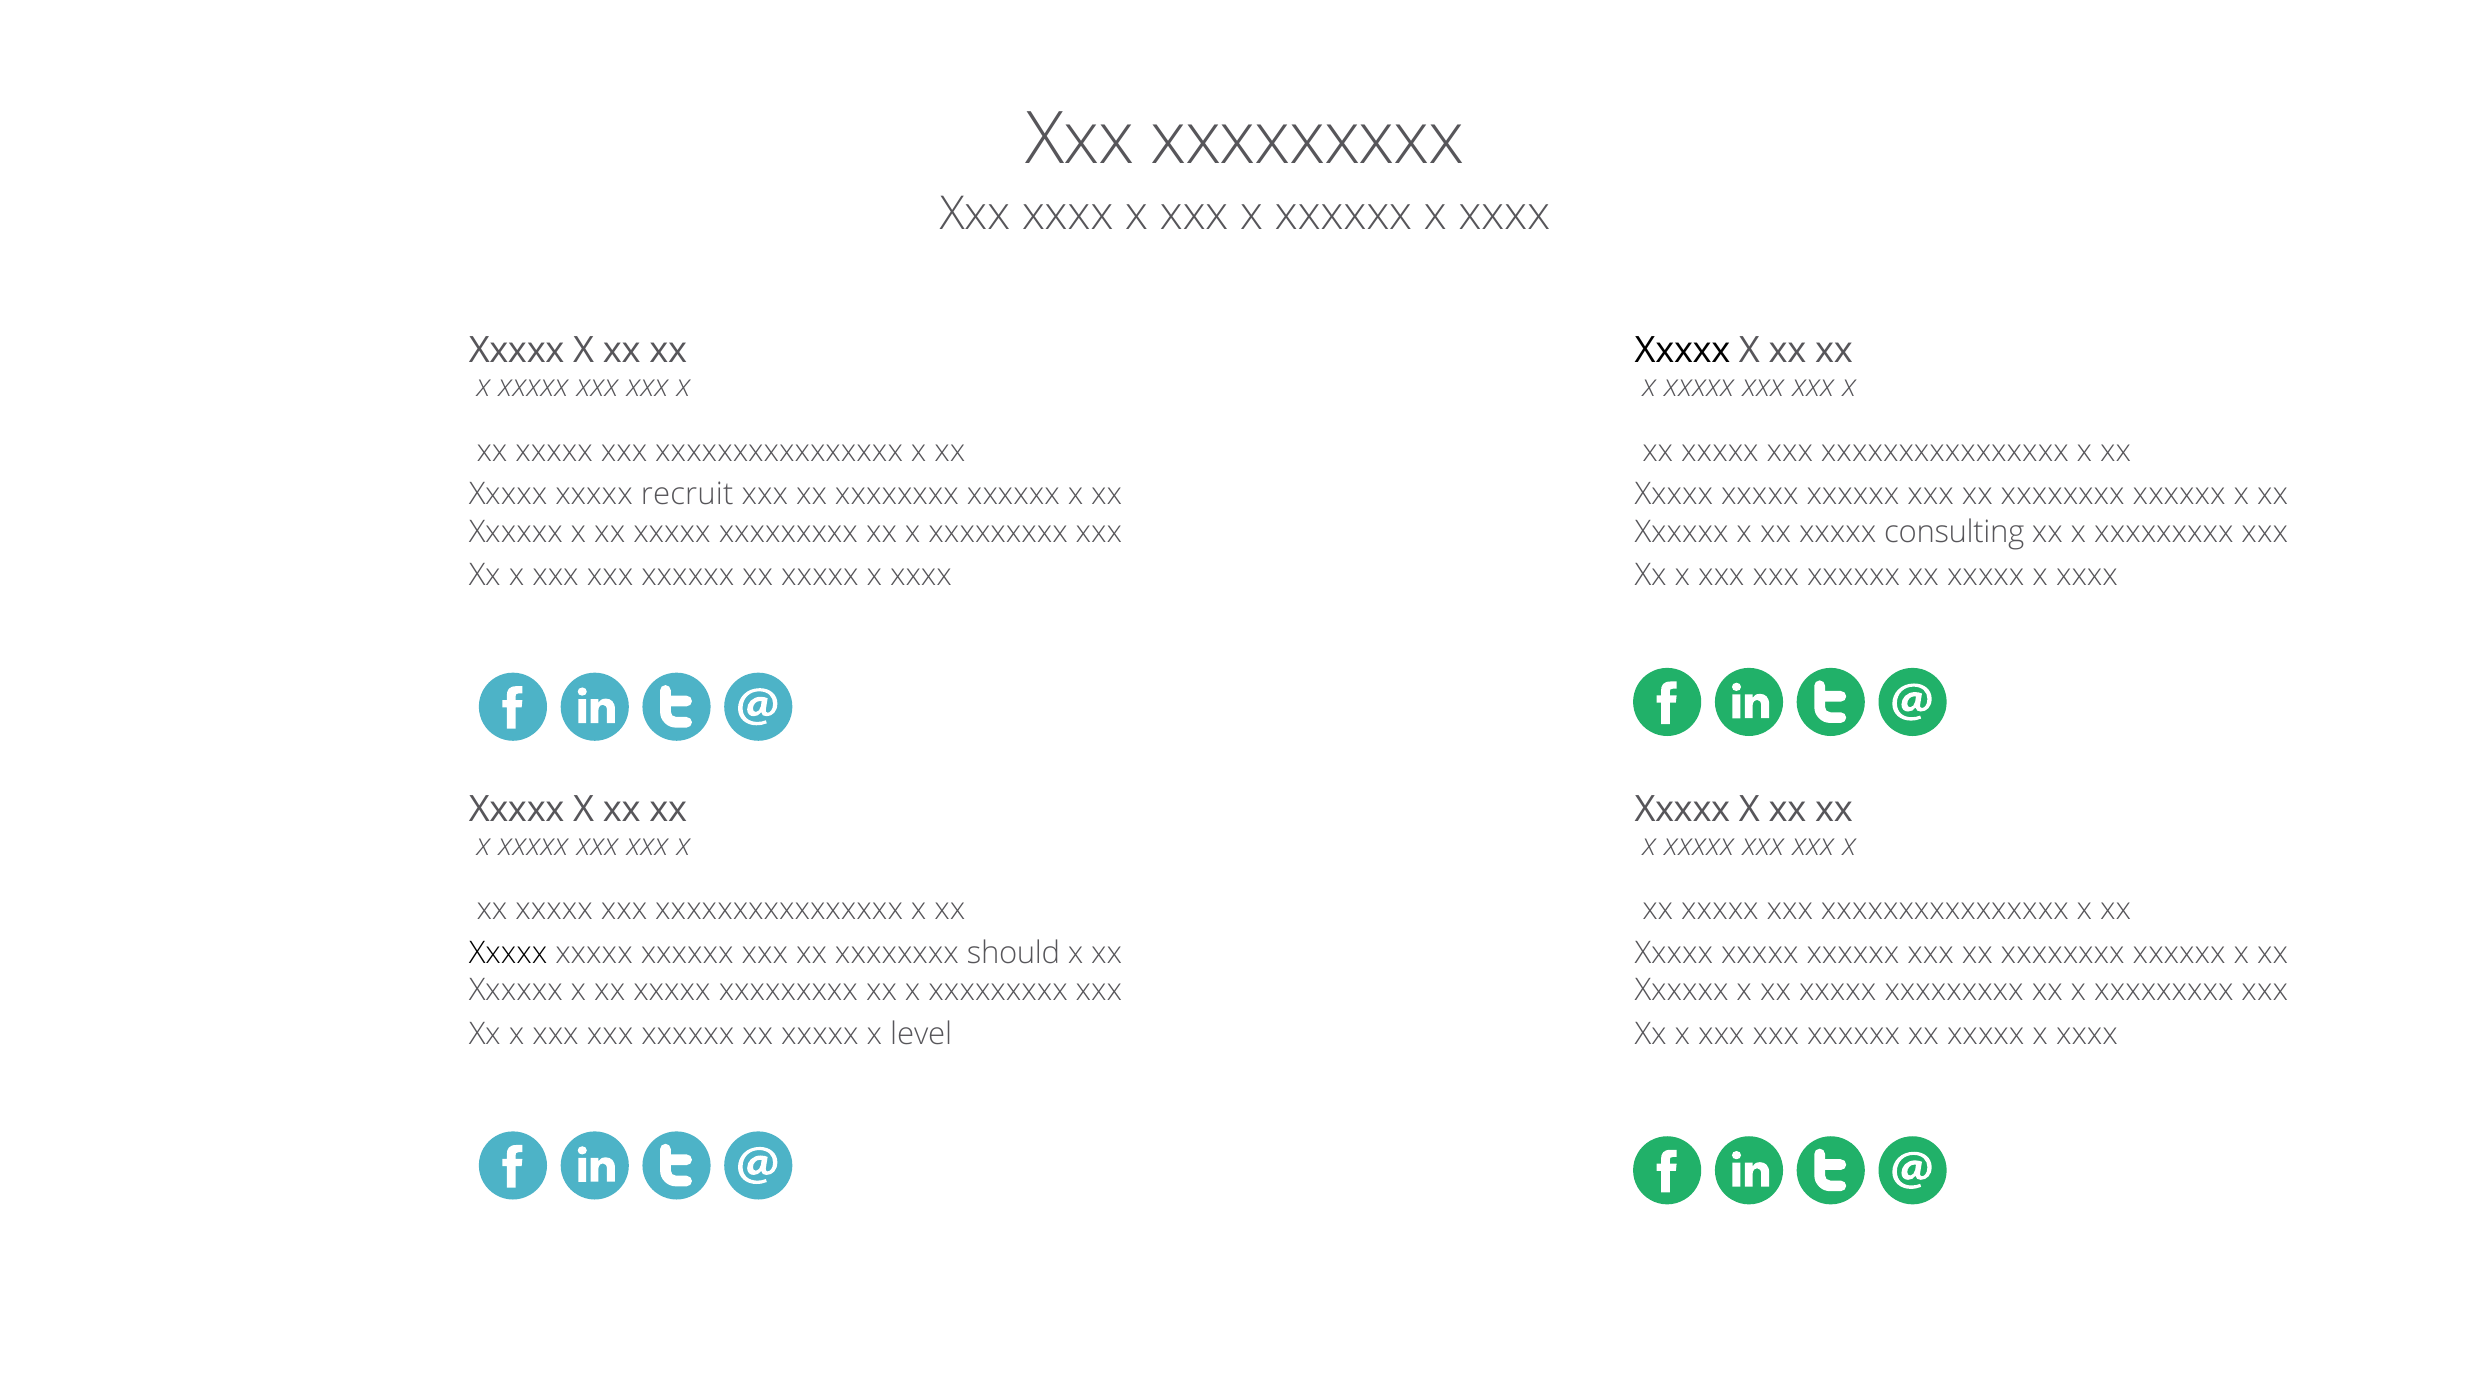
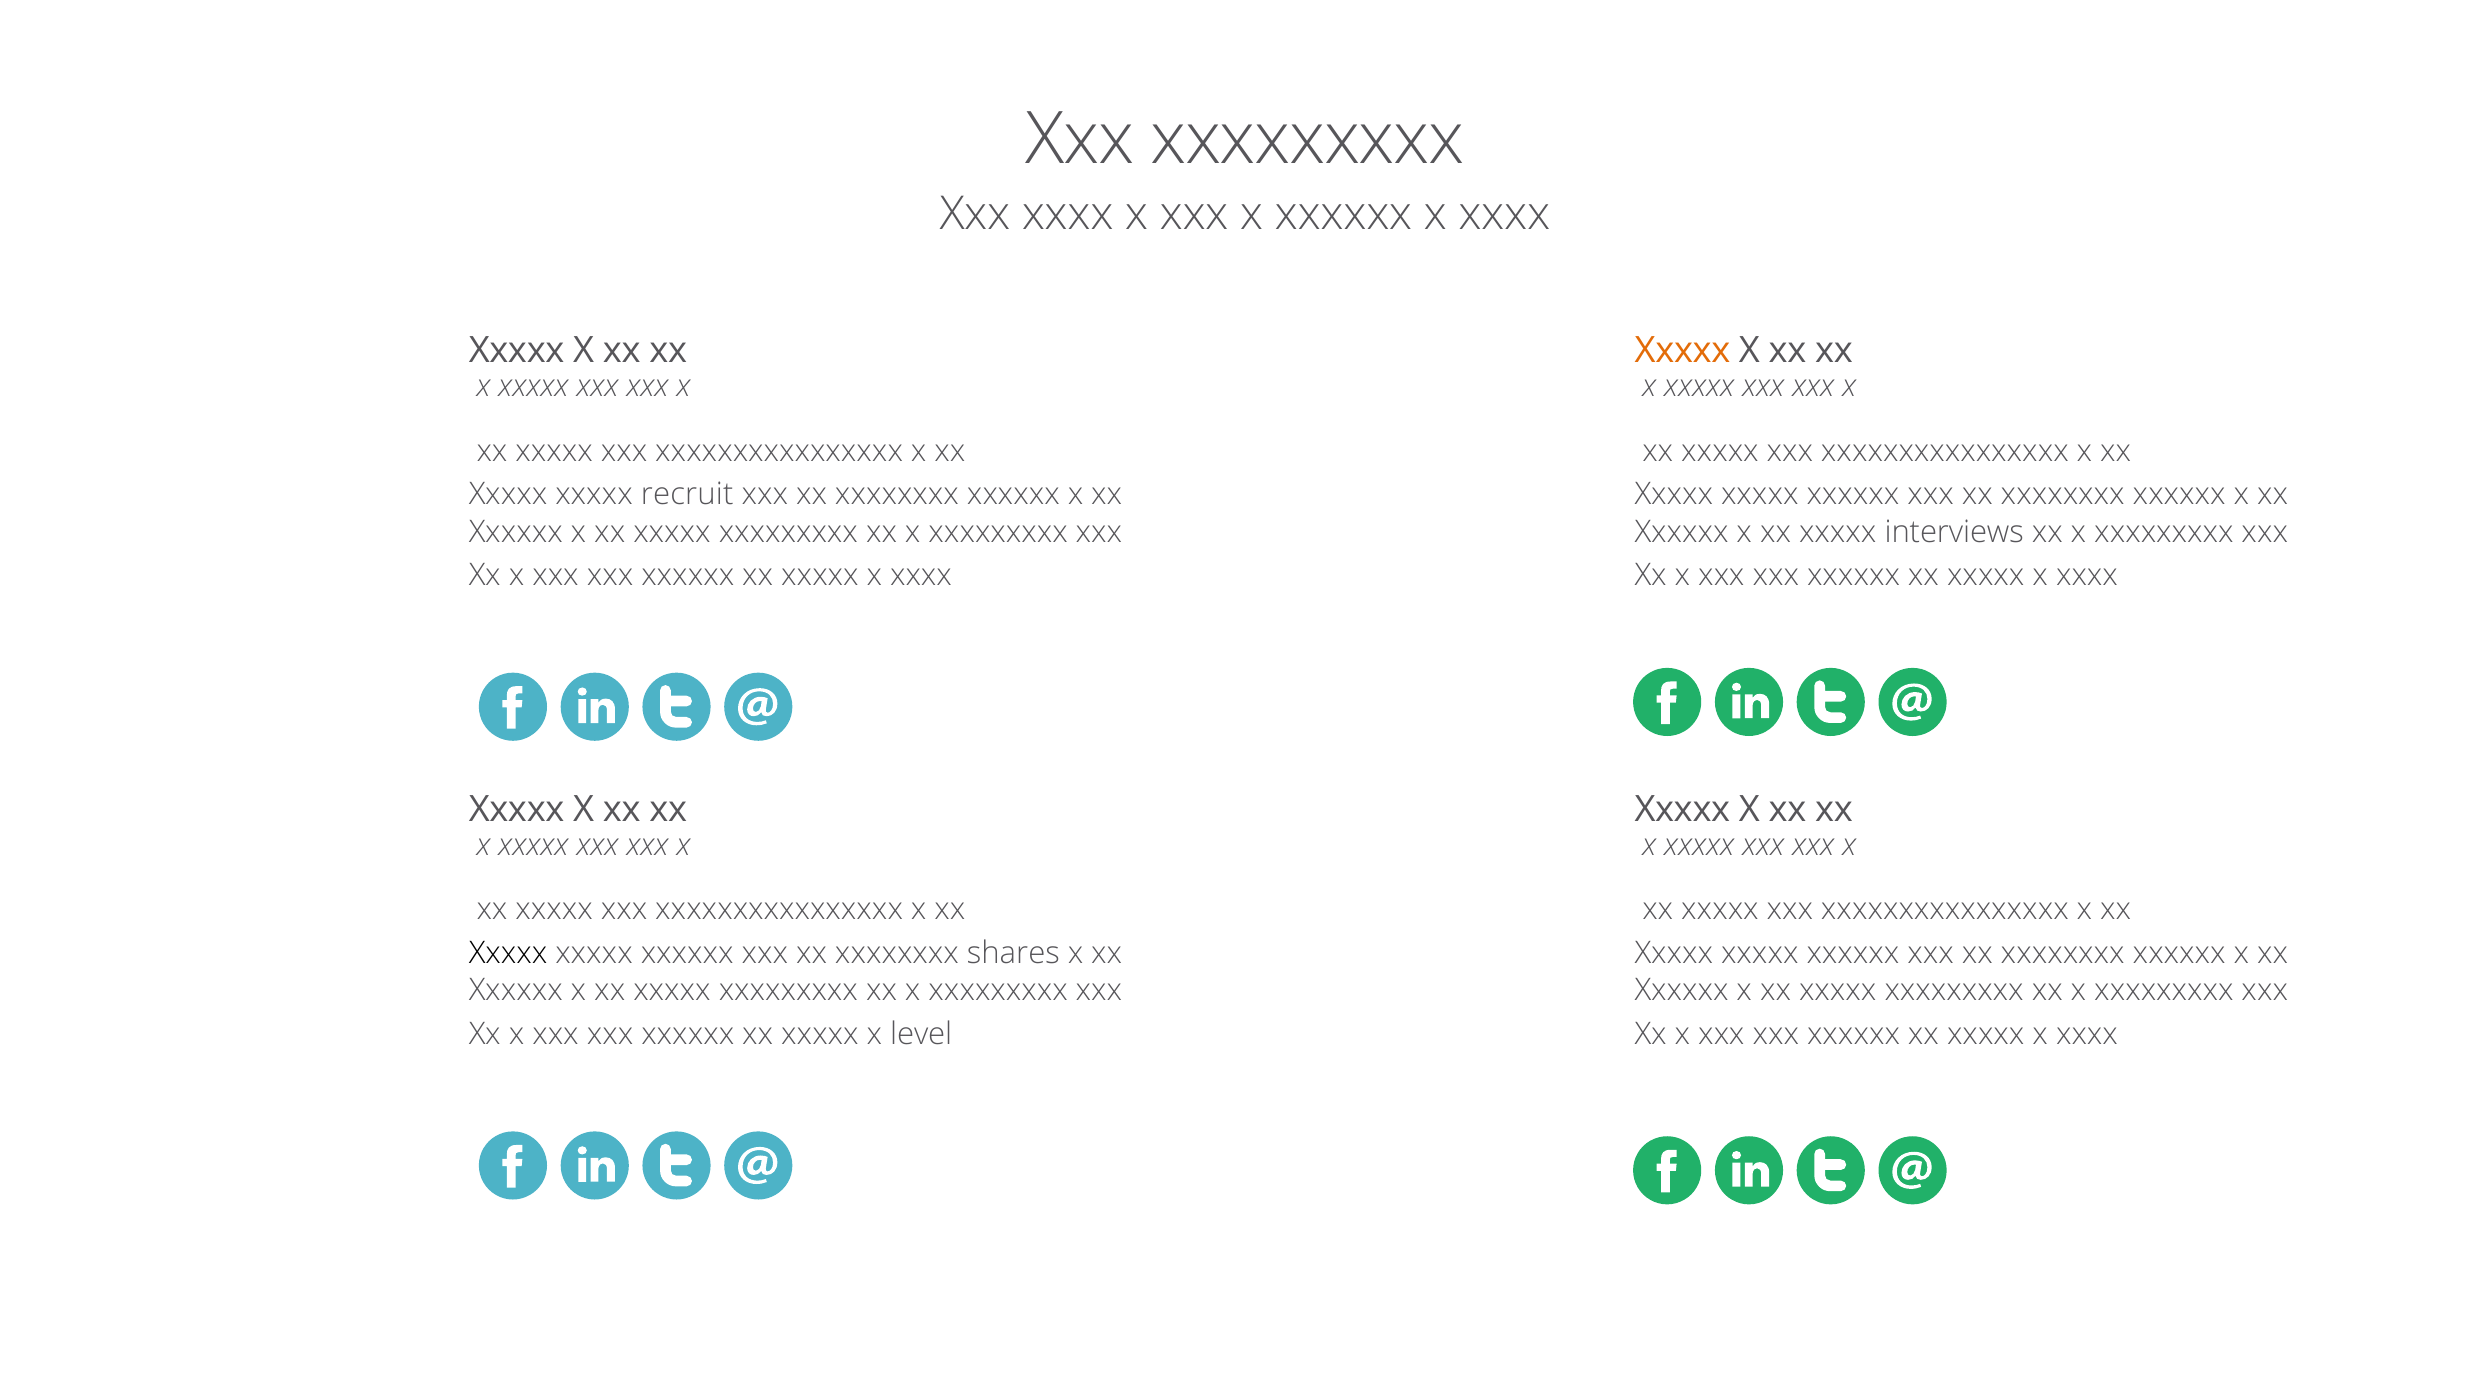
Xxxxx at (1683, 351) colour: black -> orange
consulting: consulting -> interviews
should: should -> shares
